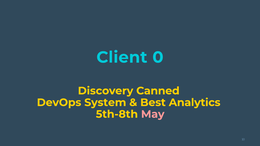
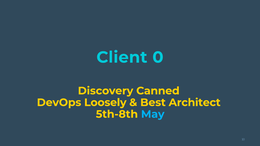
System: System -> Loosely
Analytics: Analytics -> Architect
May colour: pink -> light blue
